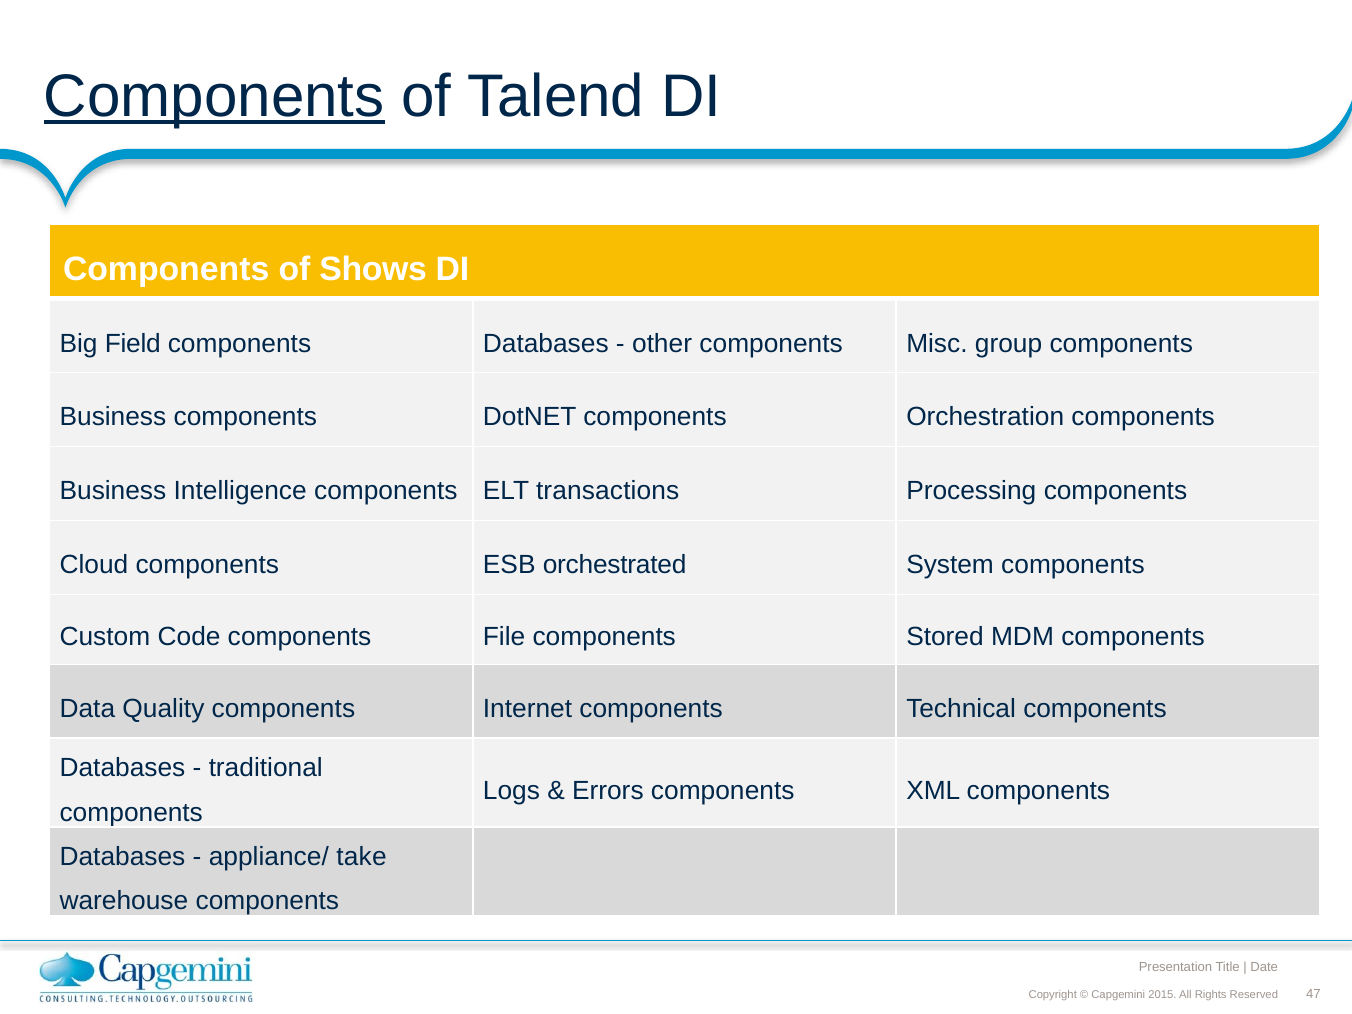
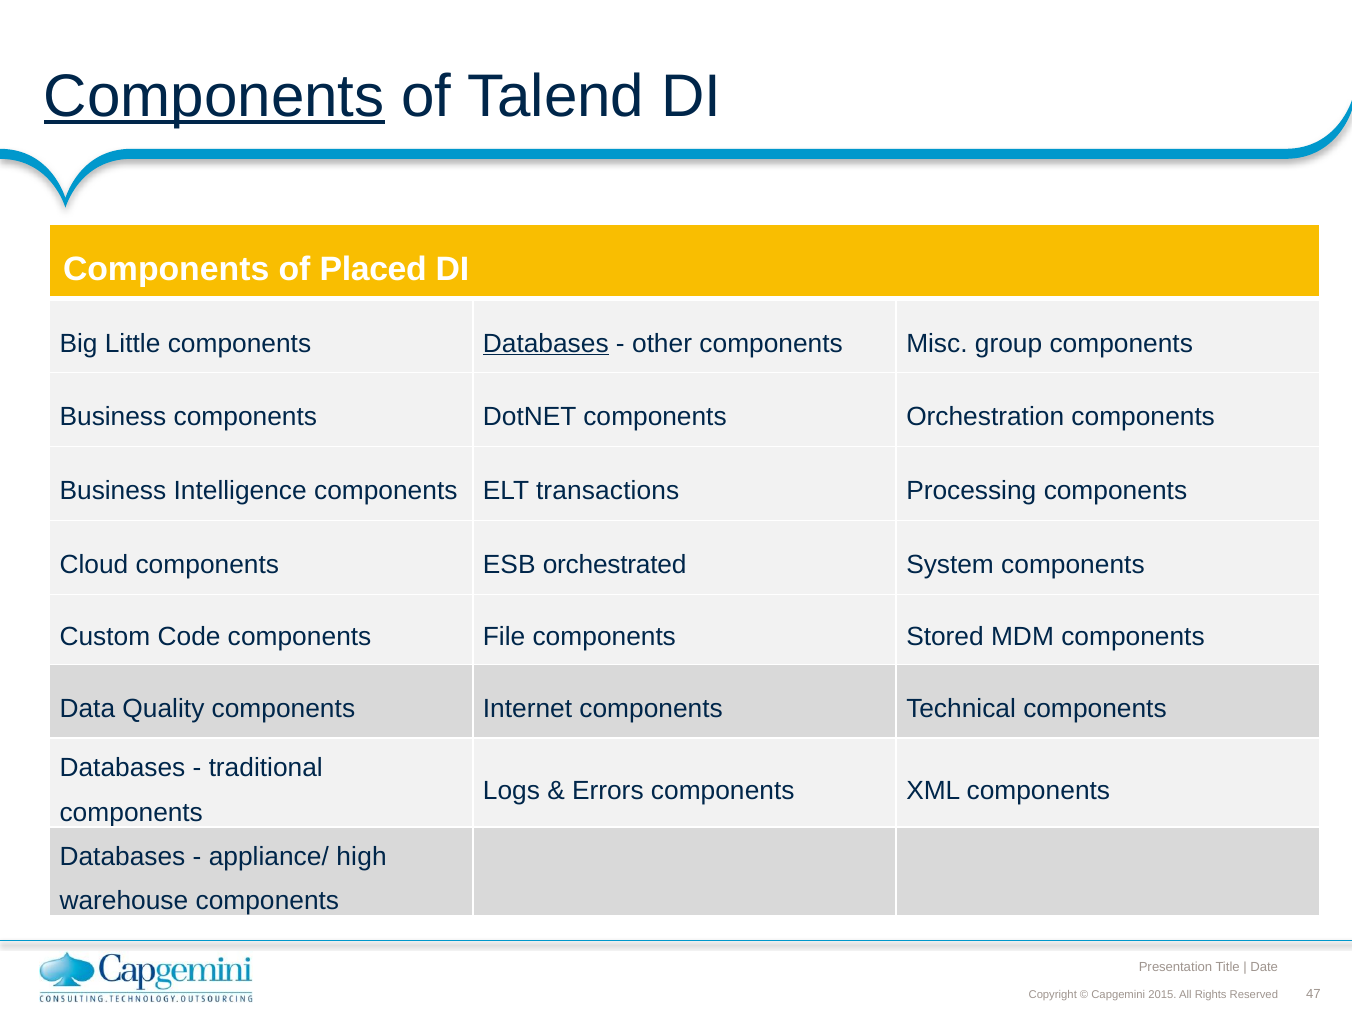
Shows: Shows -> Placed
Field: Field -> Little
Databases at (546, 343) underline: none -> present
take: take -> high
